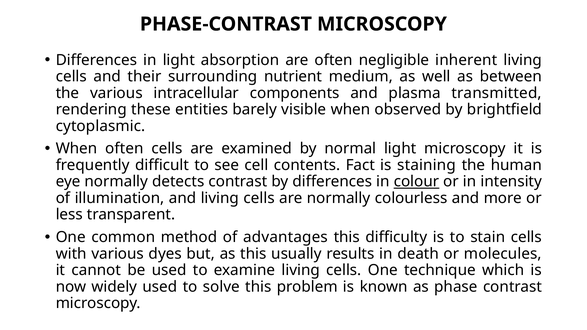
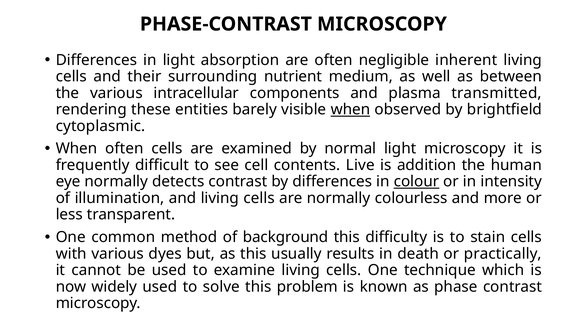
when at (350, 110) underline: none -> present
Fact: Fact -> Live
staining: staining -> addition
advantages: advantages -> background
molecules: molecules -> practically
